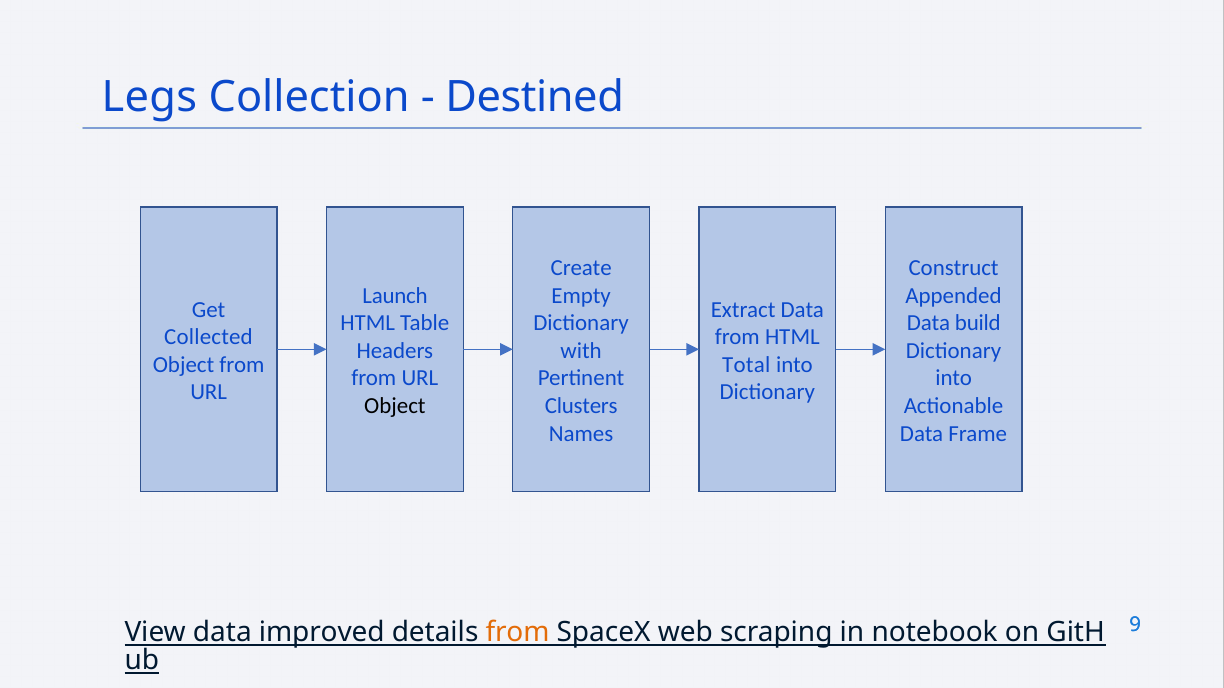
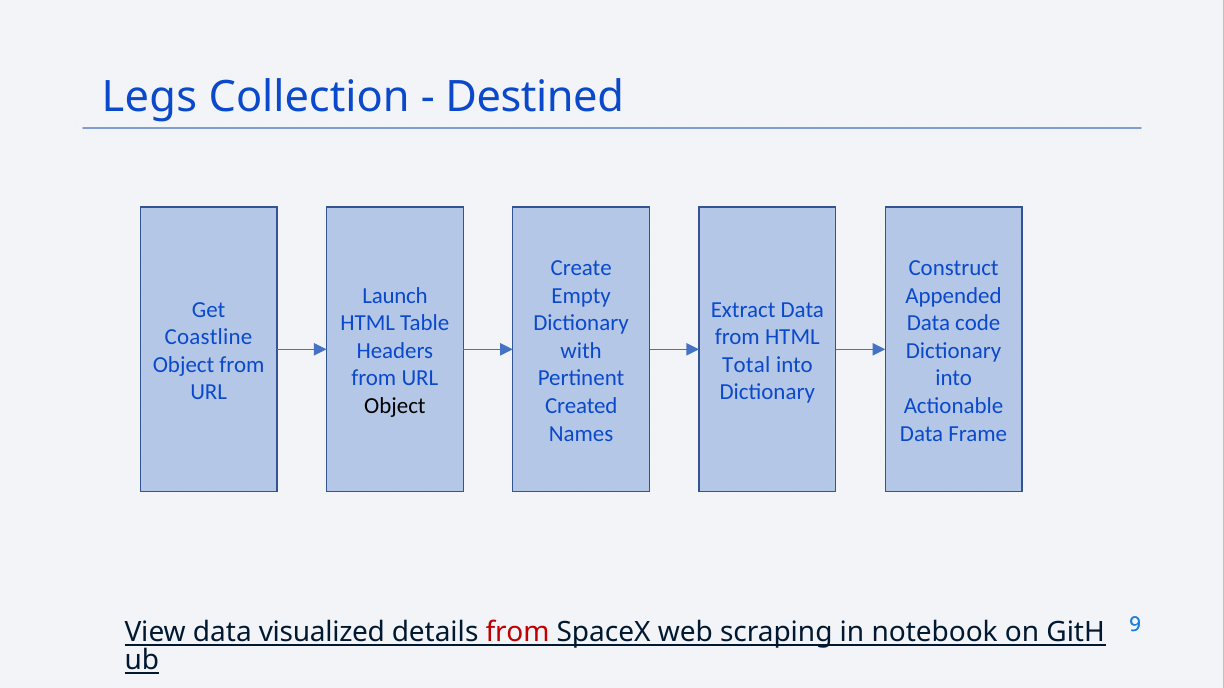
build: build -> code
Collected: Collected -> Coastline
Clusters: Clusters -> Created
improved: improved -> visualized
from at (518, 633) colour: orange -> red
